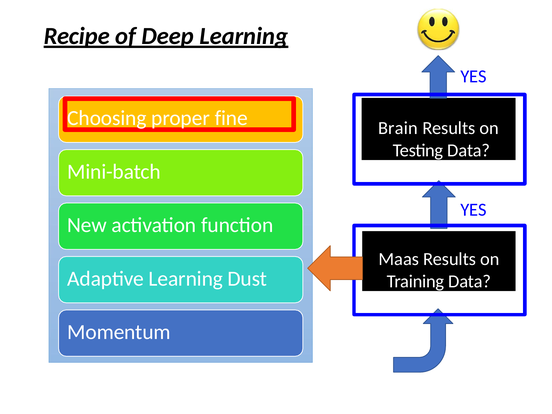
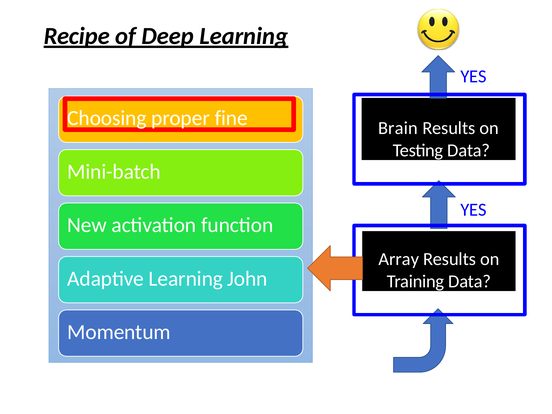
Maas: Maas -> Array
Dust: Dust -> John
